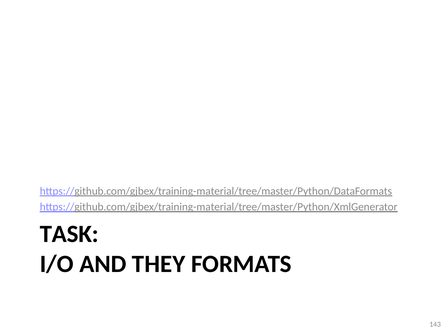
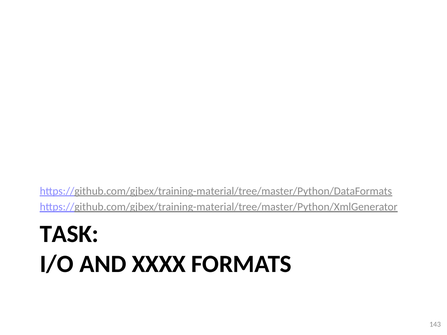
THEY: THEY -> XXXX
